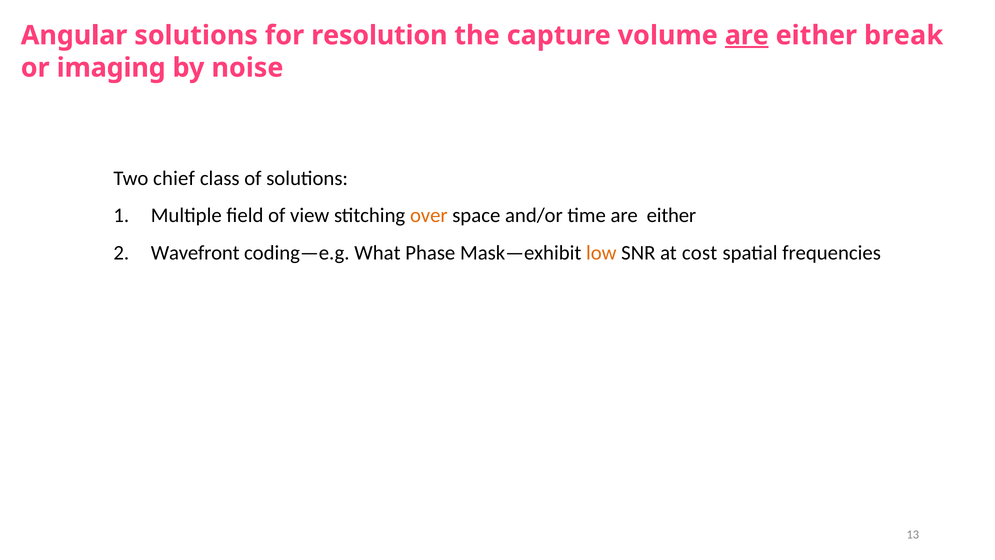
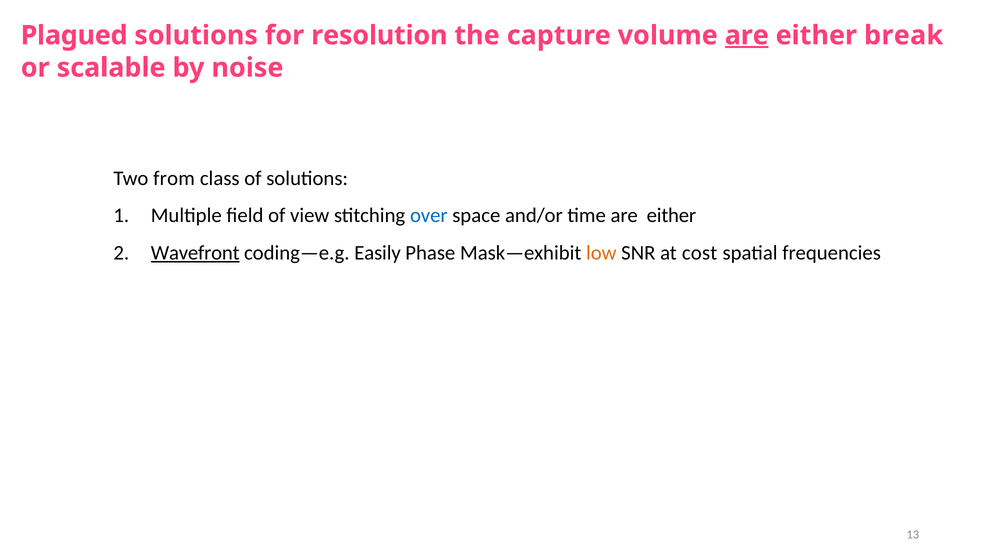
Angular: Angular -> Plagued
imaging: imaging -> scalable
chief: chief -> from
over colour: orange -> blue
Wavefront underline: none -> present
What: What -> Easily
